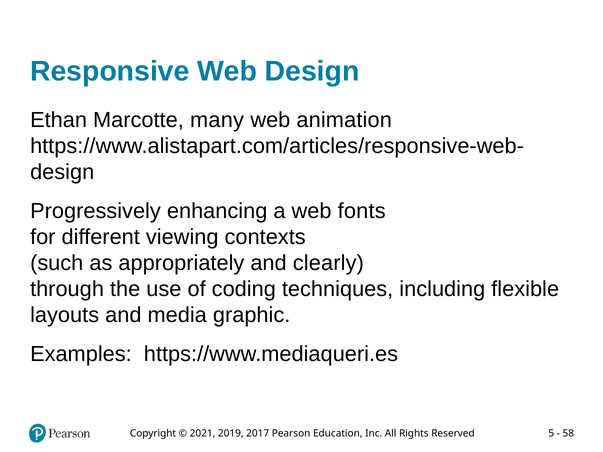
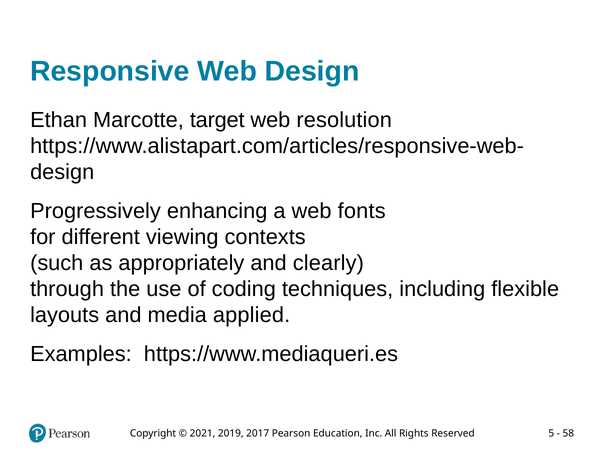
many: many -> target
animation: animation -> resolution
graphic: graphic -> applied
